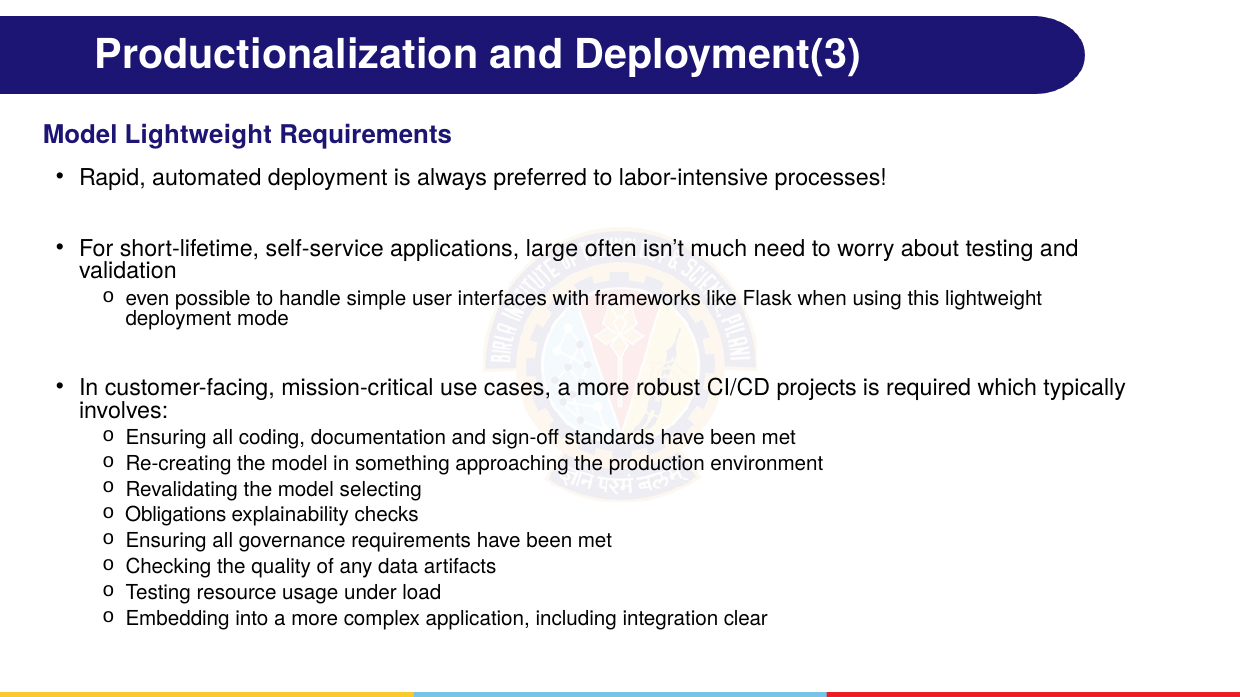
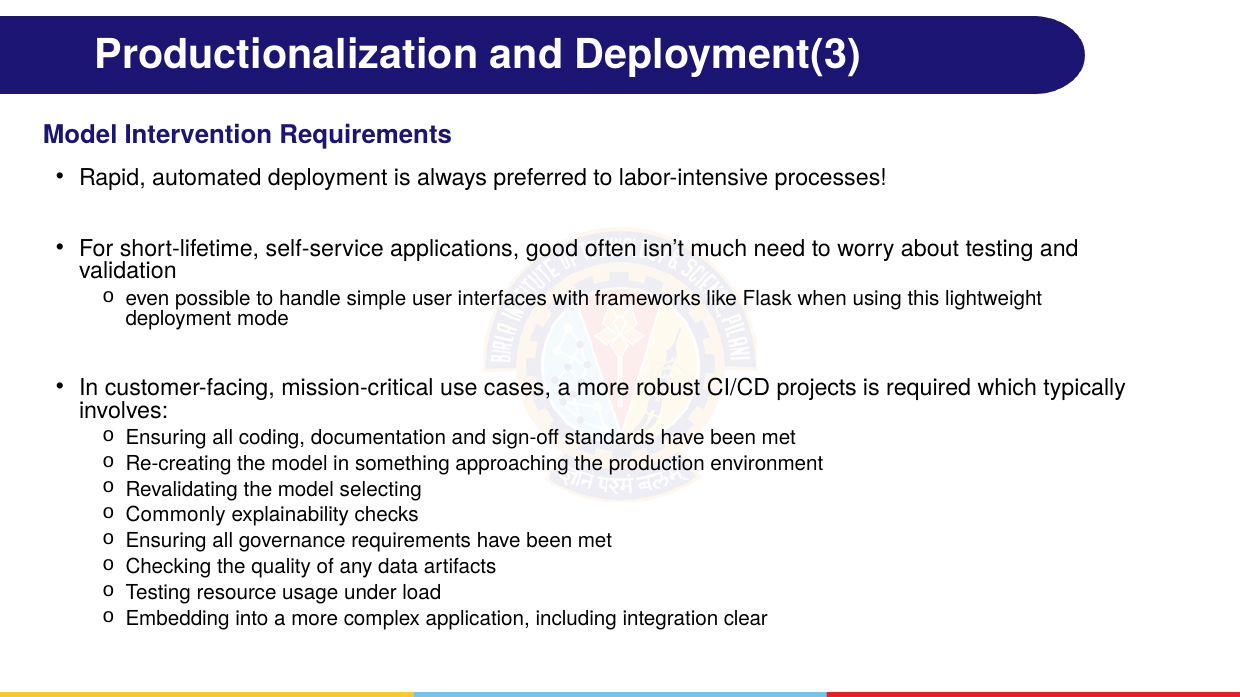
Model Lightweight: Lightweight -> Intervention
large: large -> good
Obligations: Obligations -> Commonly
